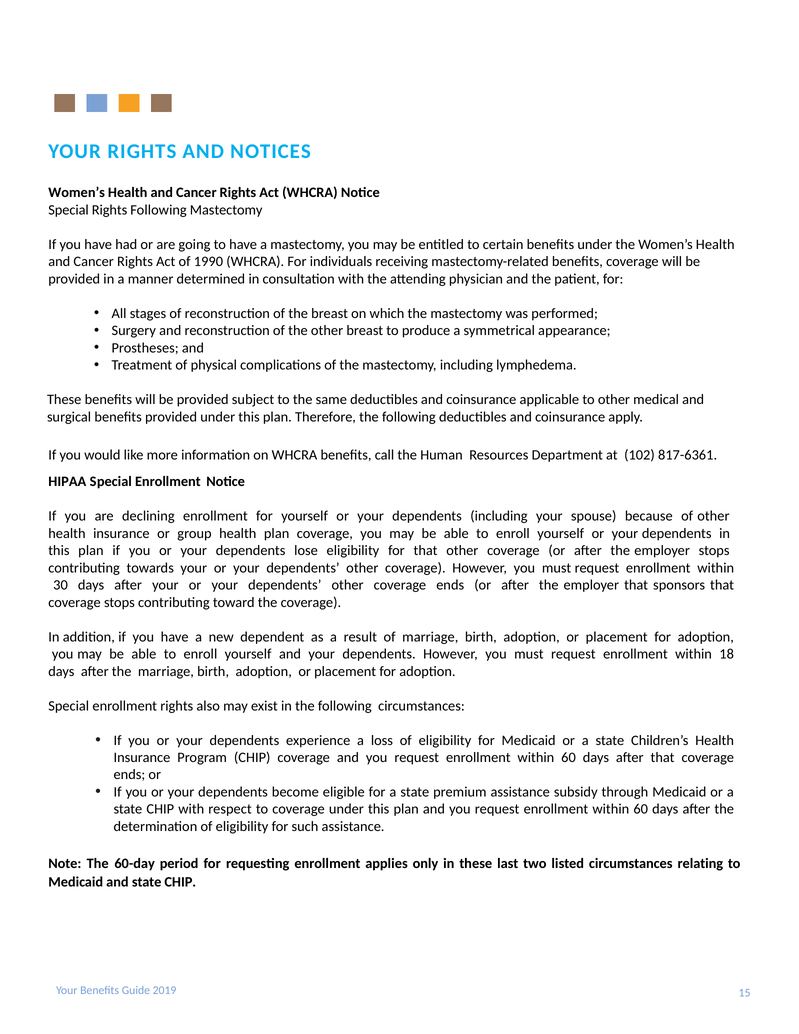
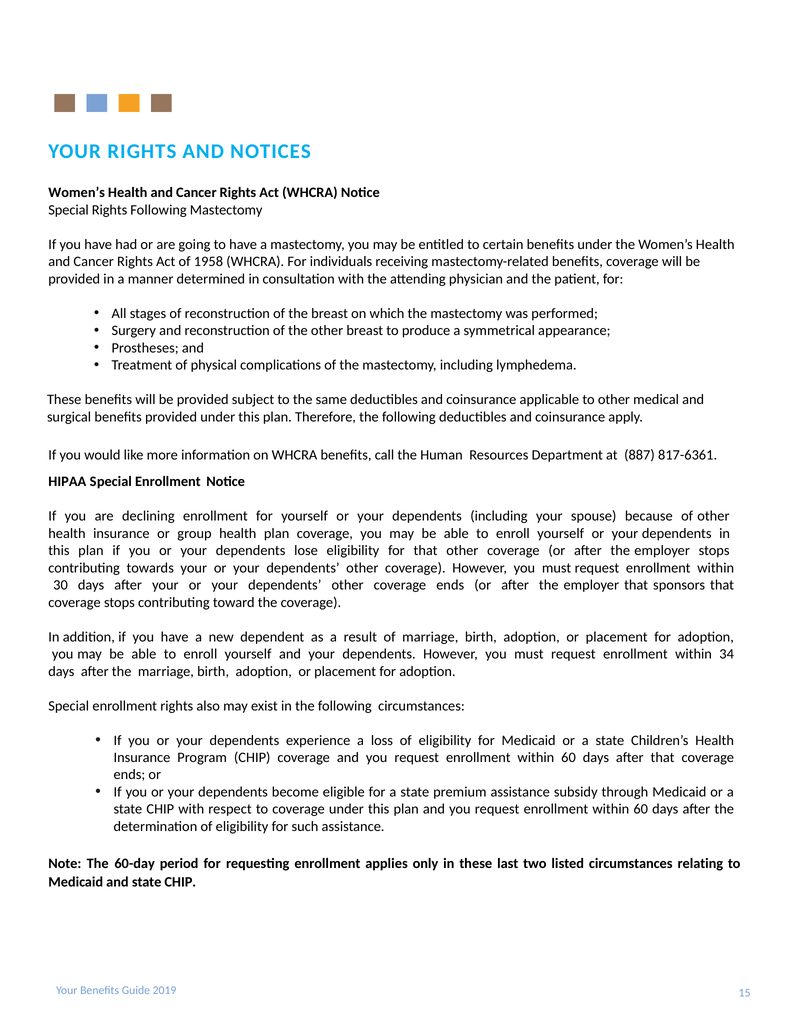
1990: 1990 -> 1958
102: 102 -> 887
18: 18 -> 34
